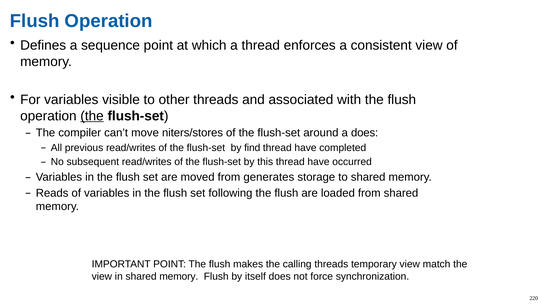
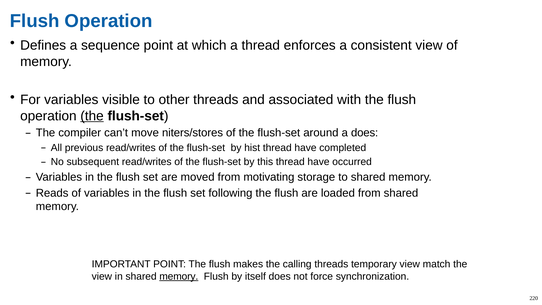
find: find -> hist
generates: generates -> motivating
memory at (179, 276) underline: none -> present
